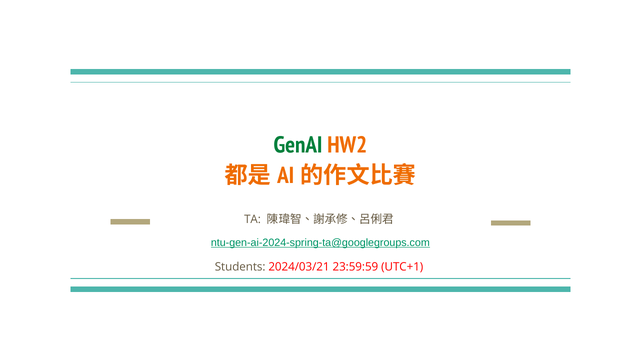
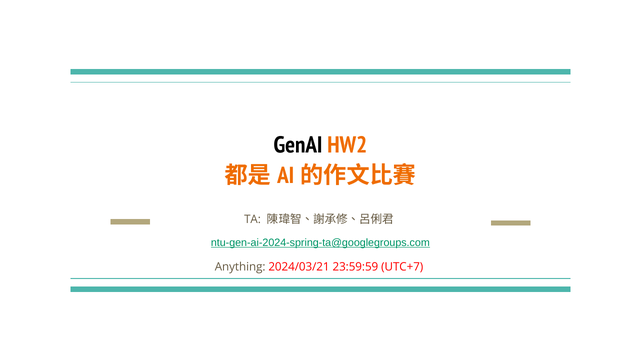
GenAI colour: green -> black
Students: Students -> Anything
UTC+1: UTC+1 -> UTC+7
